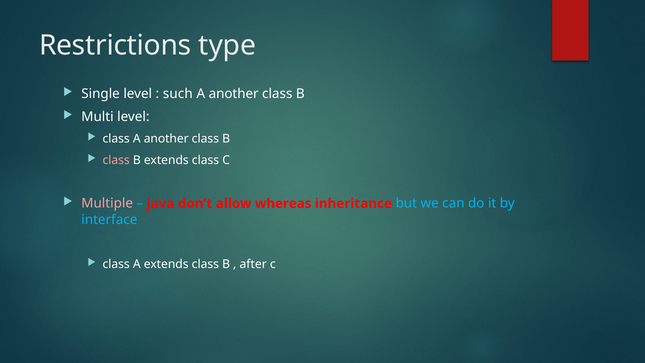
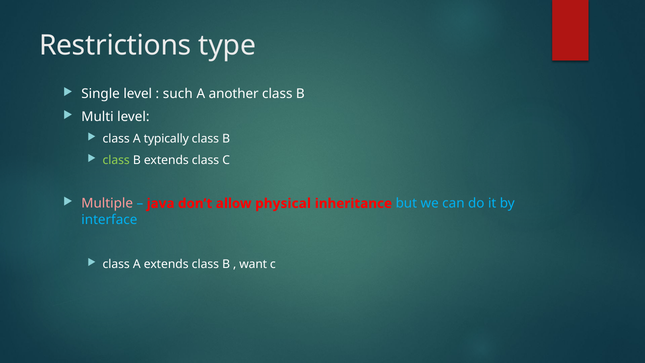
class A another: another -> typically
class at (116, 160) colour: pink -> light green
whereas: whereas -> physical
after: after -> want
